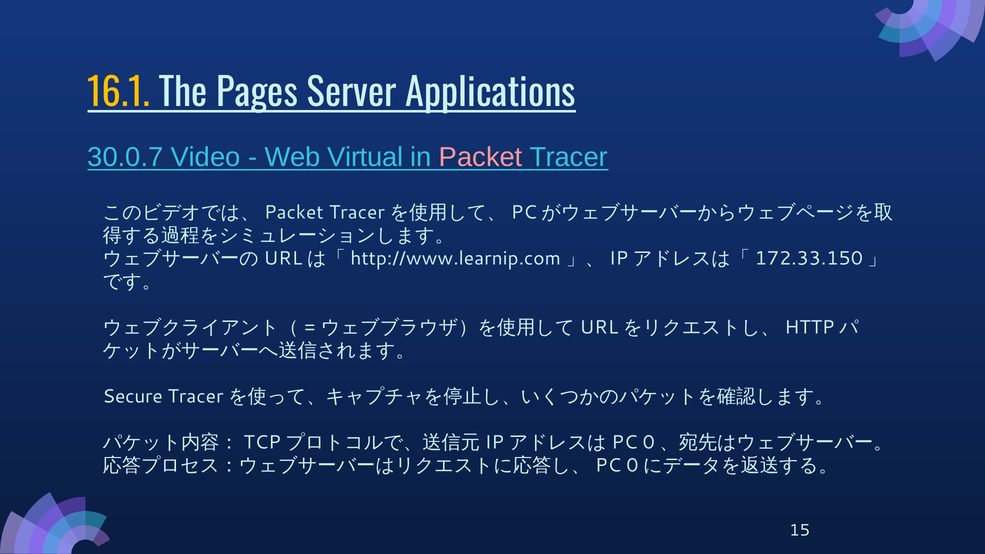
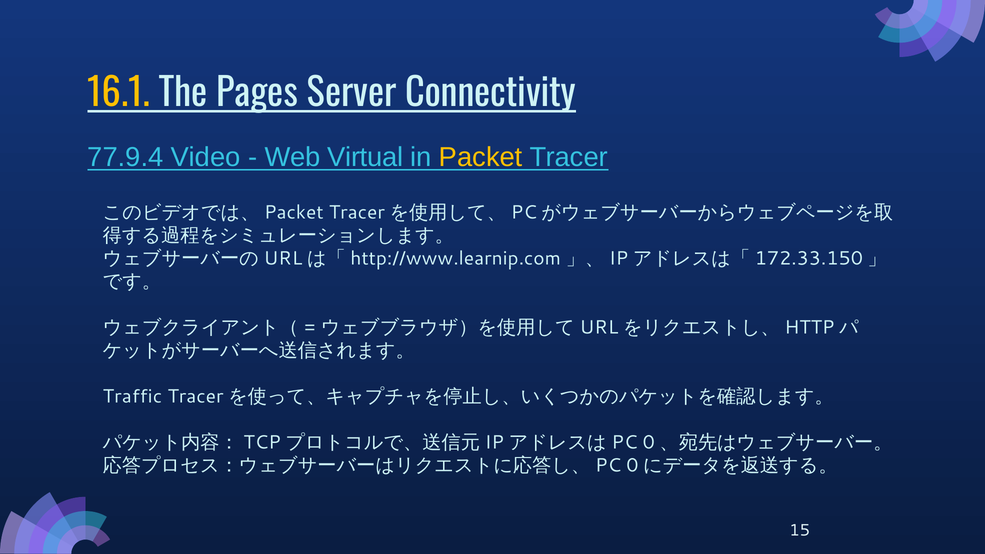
Applications: Applications -> Connectivity
30.0.7: 30.0.7 -> 77.9.4
Packet colour: pink -> yellow
Secure: Secure -> Traffic
